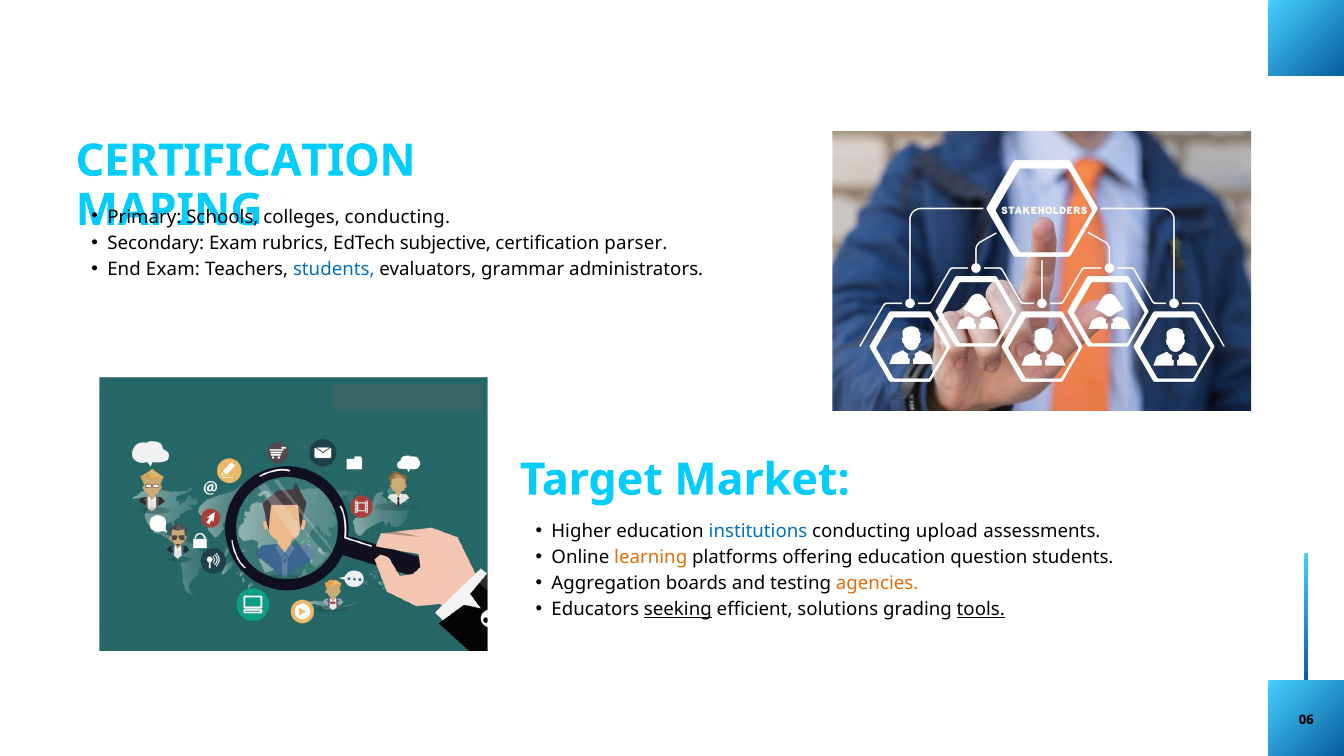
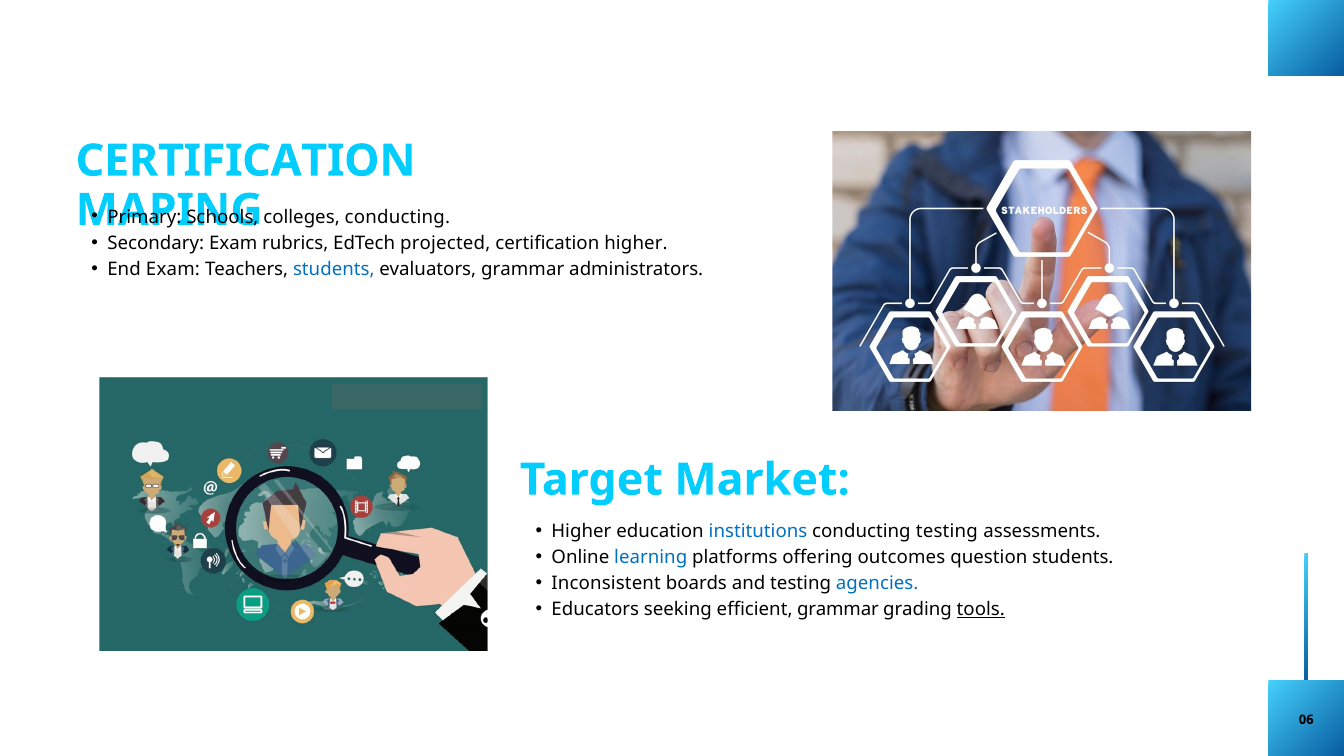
subjective: subjective -> projected
certification parser: parser -> higher
conducting upload: upload -> testing
learning colour: orange -> blue
offering education: education -> outcomes
Aggregation: Aggregation -> Inconsistent
agencies colour: orange -> blue
seeking underline: present -> none
efficient solutions: solutions -> grammar
